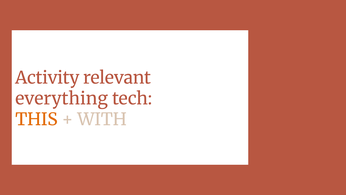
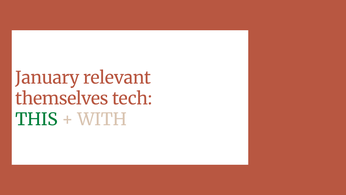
Activity: Activity -> January
everything: everything -> themselves
THIS colour: orange -> green
